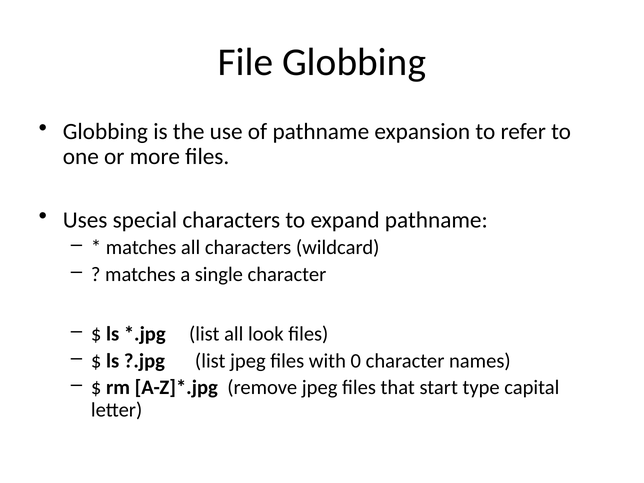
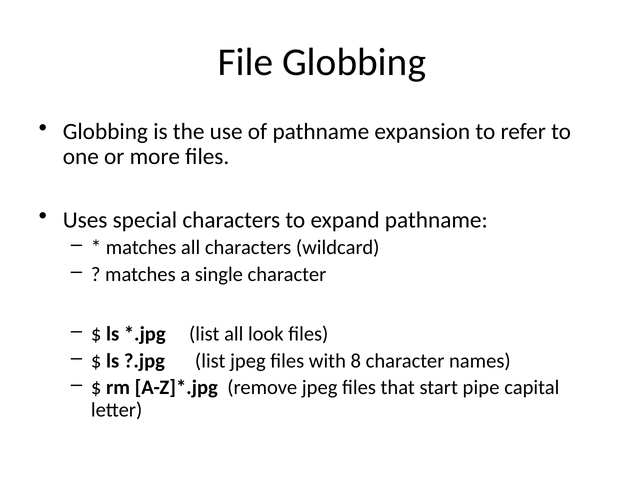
0: 0 -> 8
type: type -> pipe
